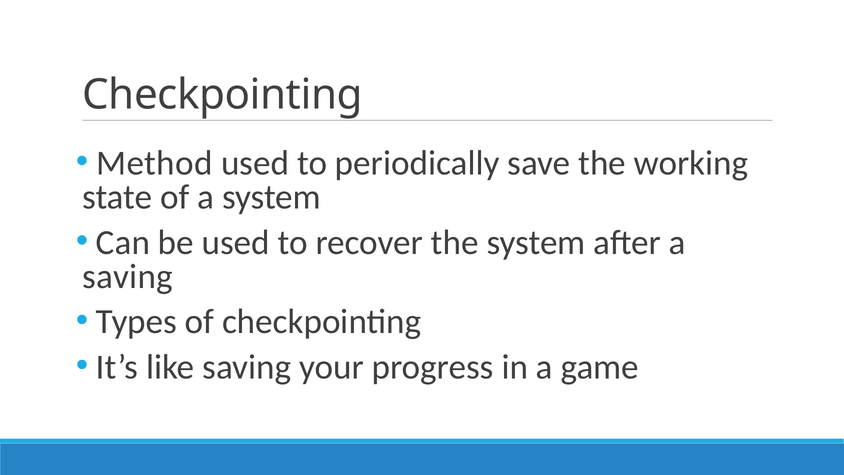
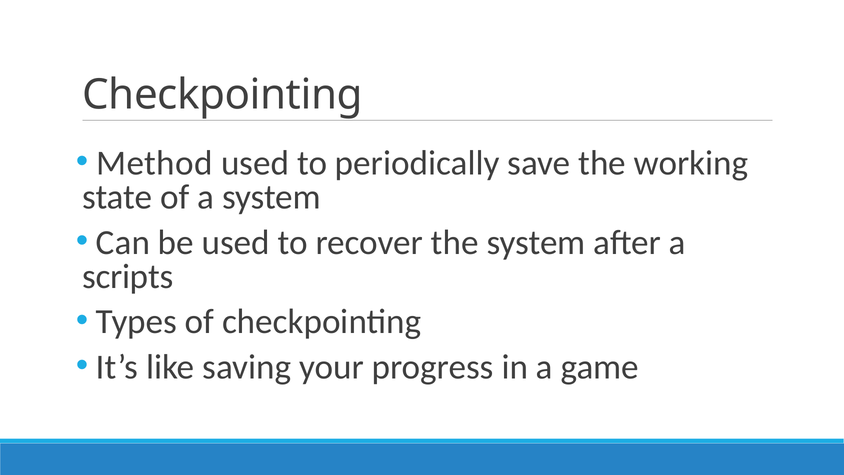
saving at (128, 276): saving -> scripts
